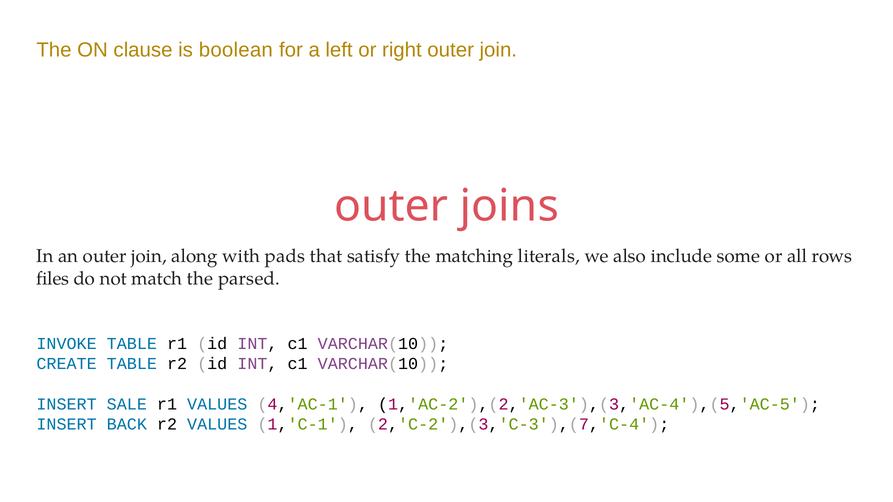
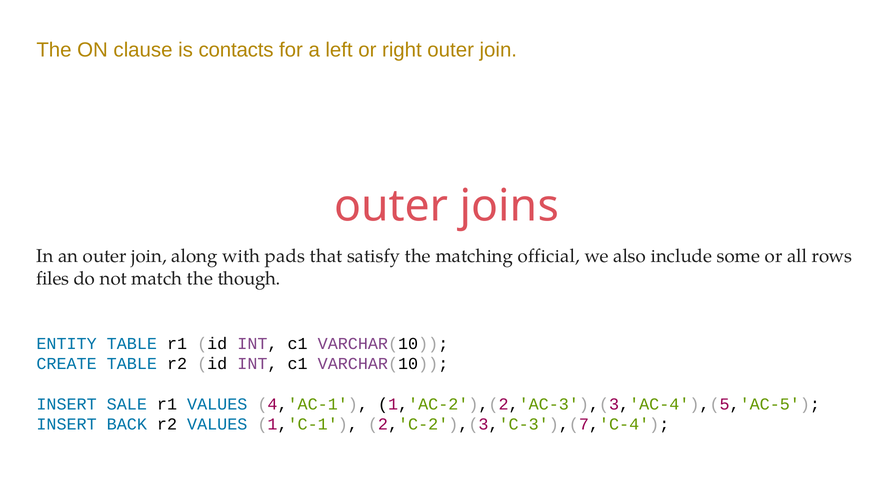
boolean: boolean -> contacts
literals: literals -> official
parsed: parsed -> though
INVOKE: INVOKE -> ENTITY
